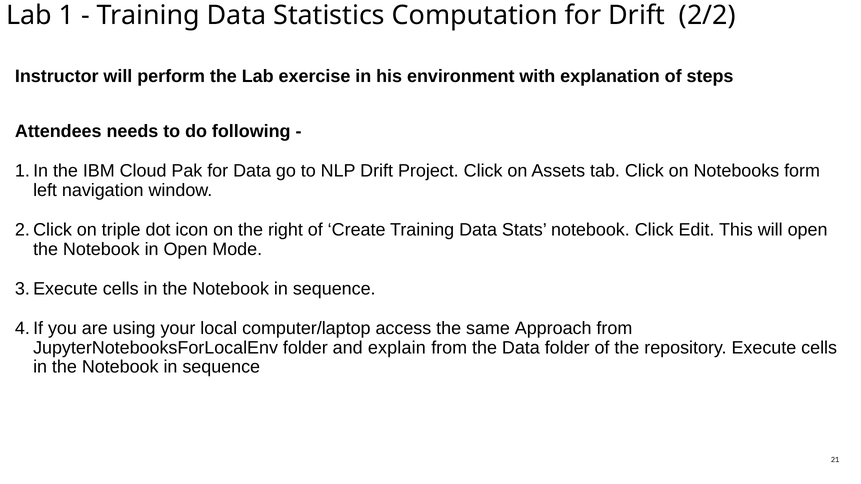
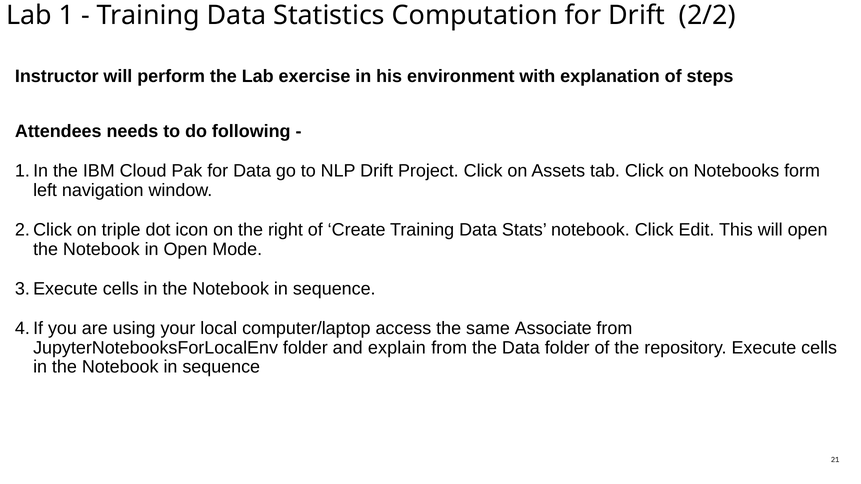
Approach: Approach -> Associate
